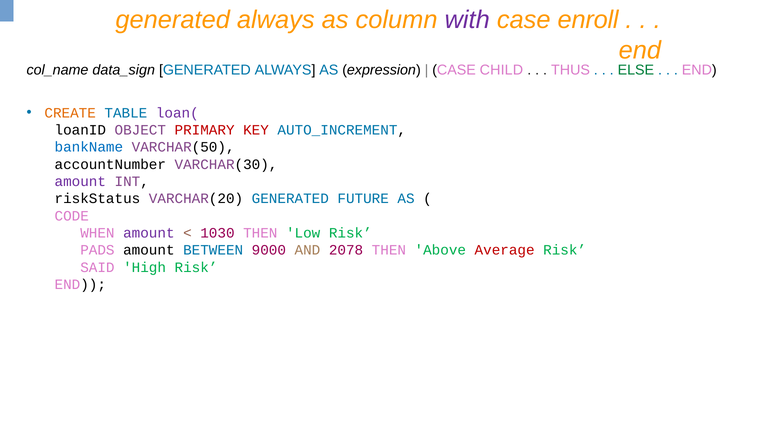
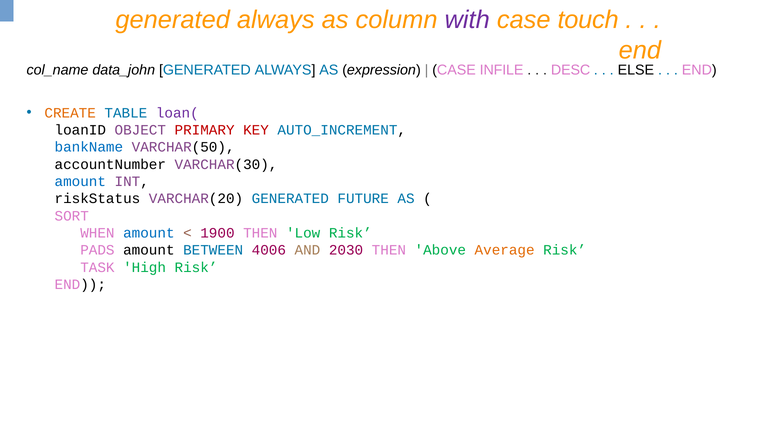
enroll: enroll -> touch
data_sign: data_sign -> data_john
CHILD: CHILD -> INFILE
THUS: THUS -> DESC
ELSE colour: green -> black
amount at (80, 181) colour: purple -> blue
CODE: CODE -> SORT
amount at (149, 233) colour: purple -> blue
1030: 1030 -> 1900
9000: 9000 -> 4006
2078: 2078 -> 2030
Average colour: red -> orange
SAID: SAID -> TASK
